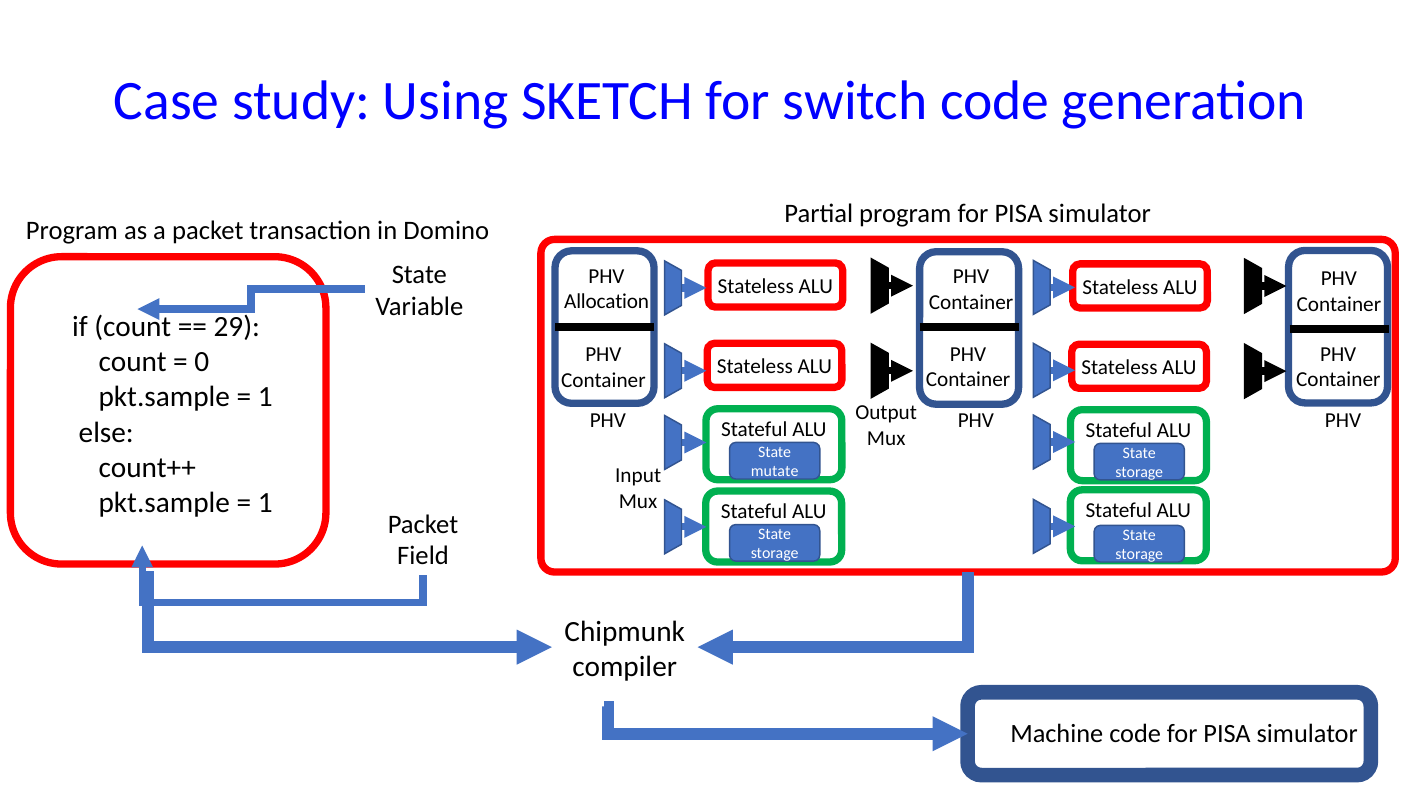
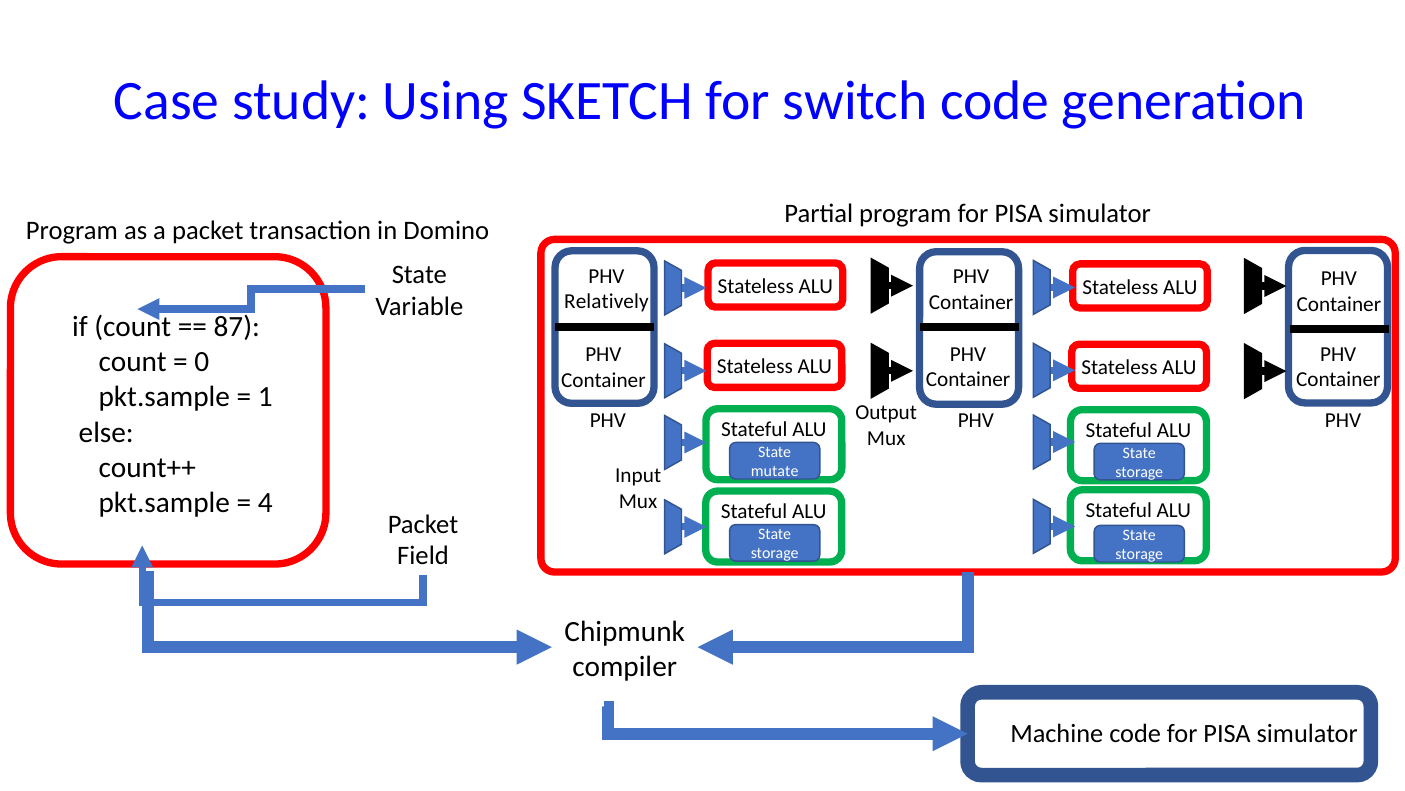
Allocation: Allocation -> Relatively
29: 29 -> 87
1 at (265, 502): 1 -> 4
